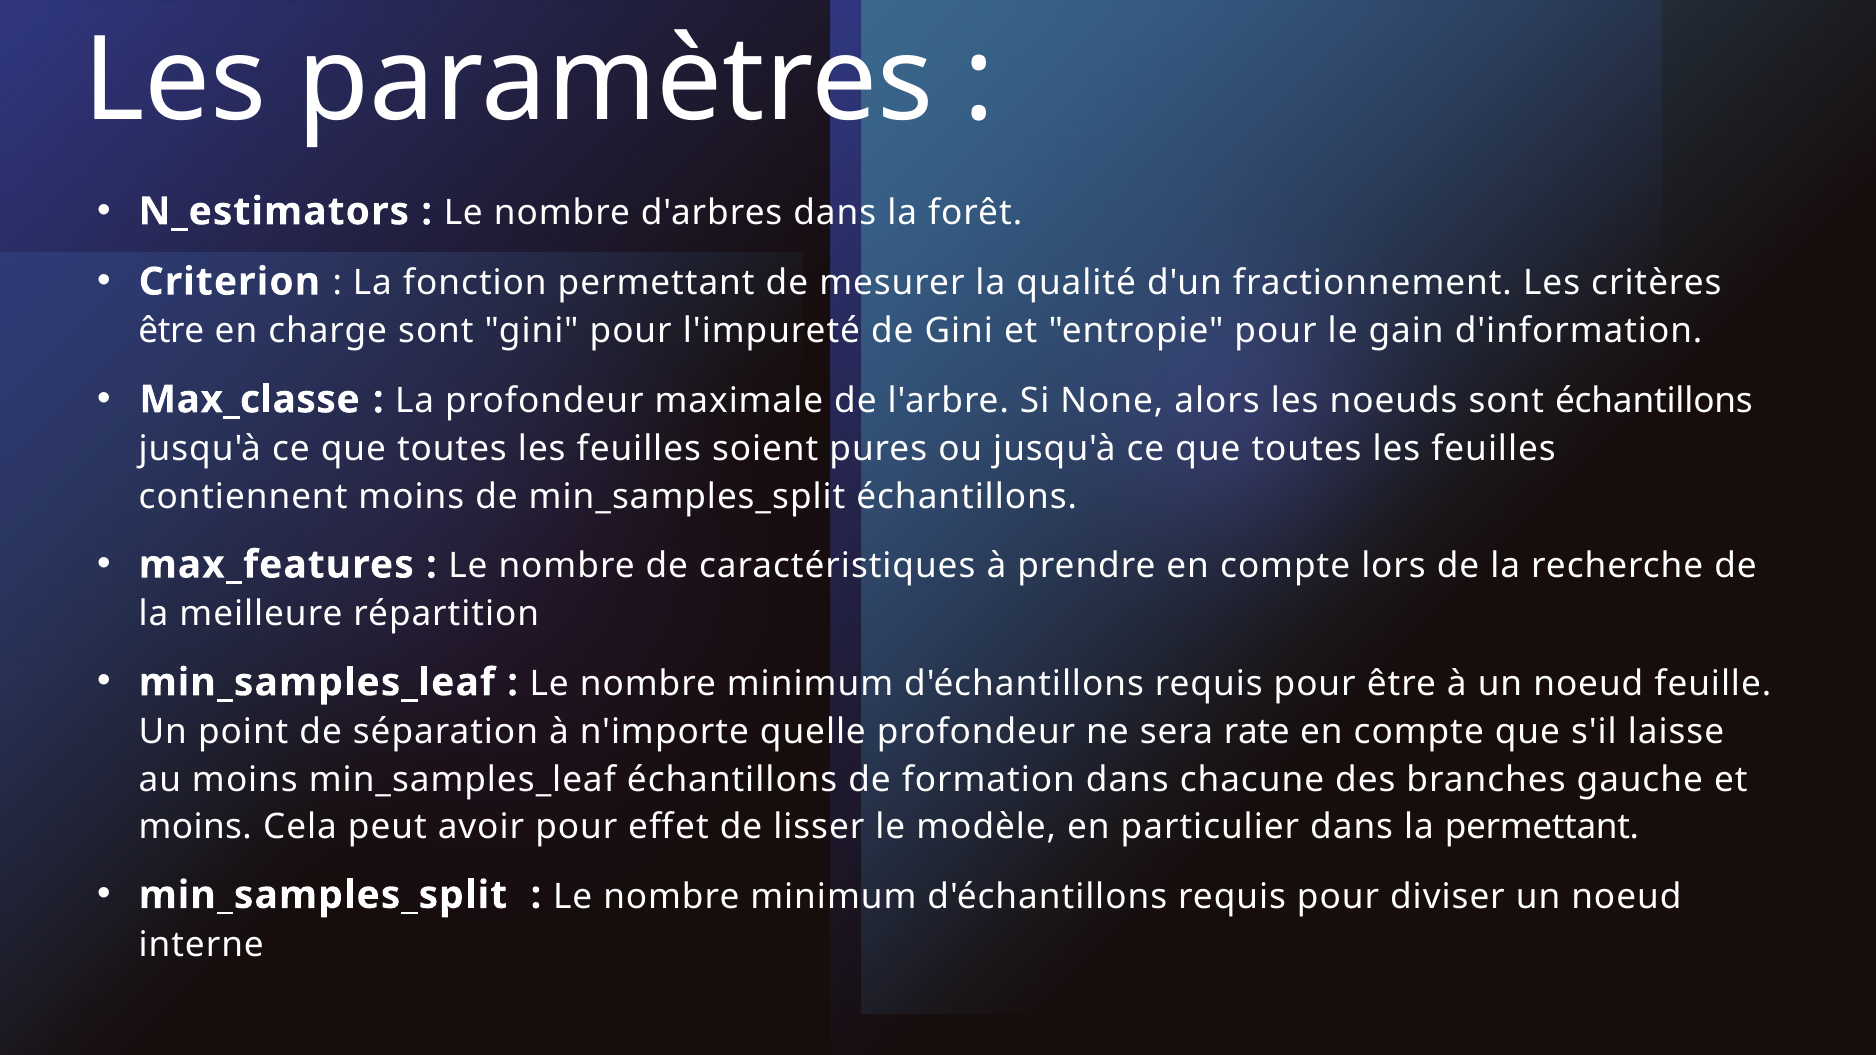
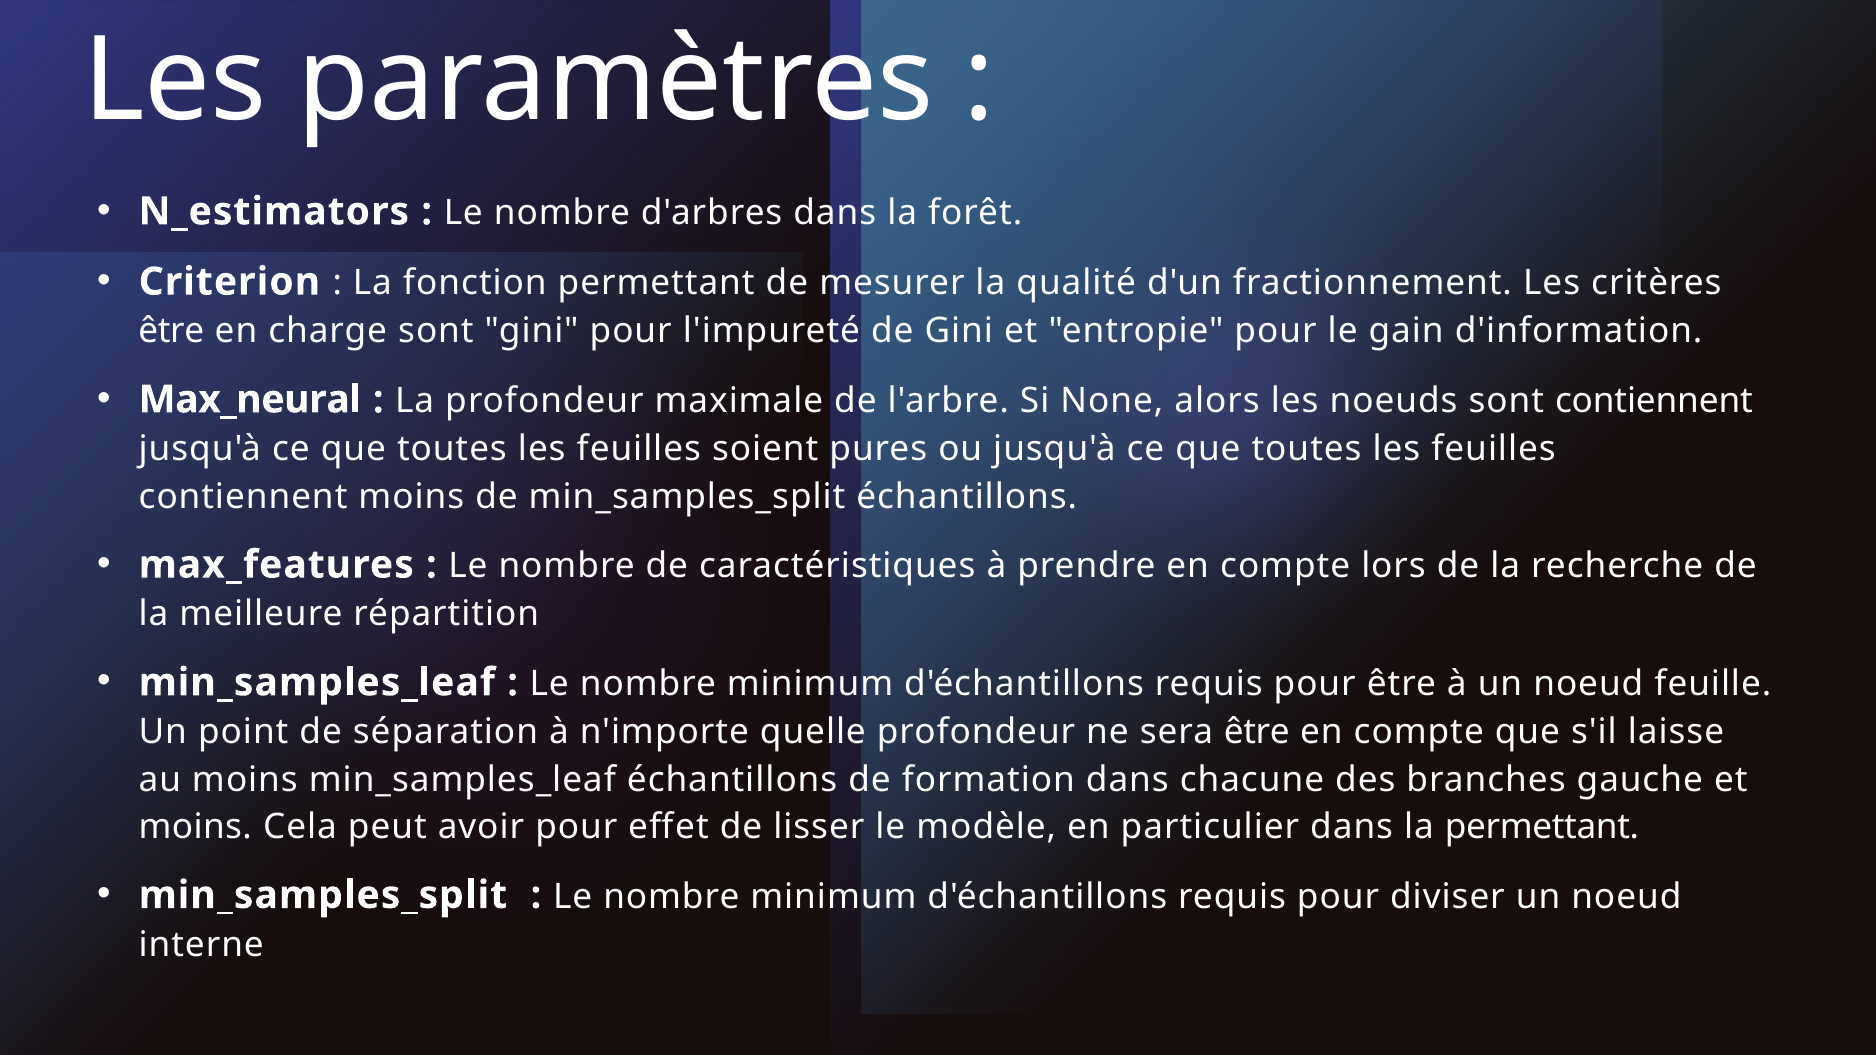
Max_classe: Max_classe -> Max_neural
sont échantillons: échantillons -> contiennent
sera rate: rate -> être
